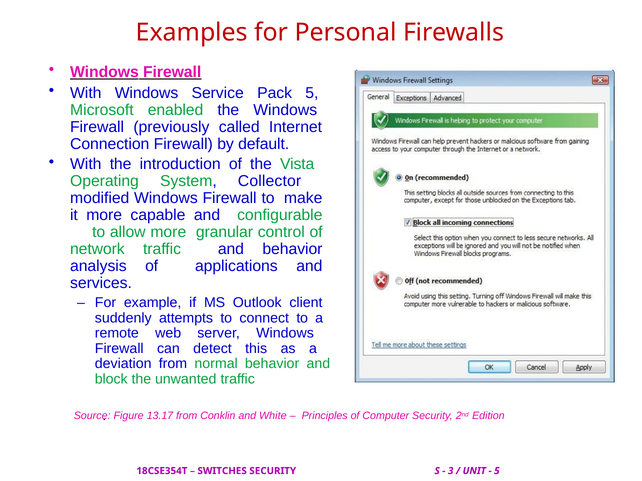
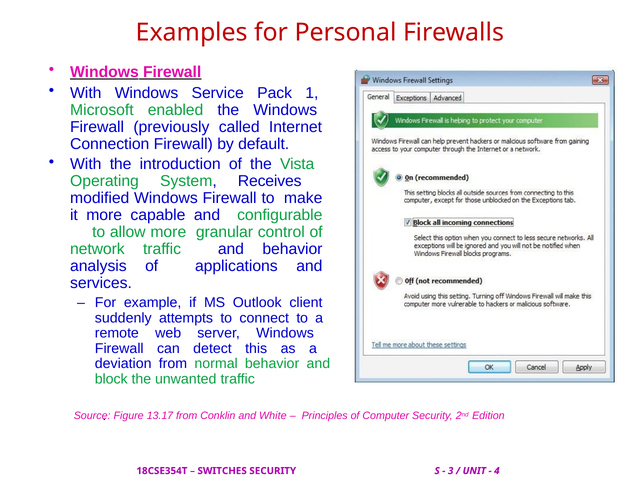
Pack 5: 5 -> 1
Collector: Collector -> Receives
5 at (497, 471): 5 -> 4
